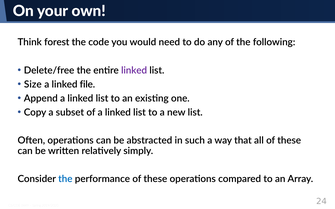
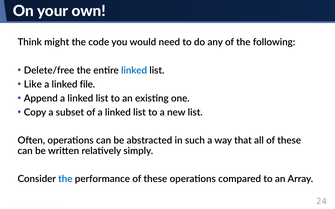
forest: forest -> might
linked at (134, 70) colour: purple -> blue
Size: Size -> Like
